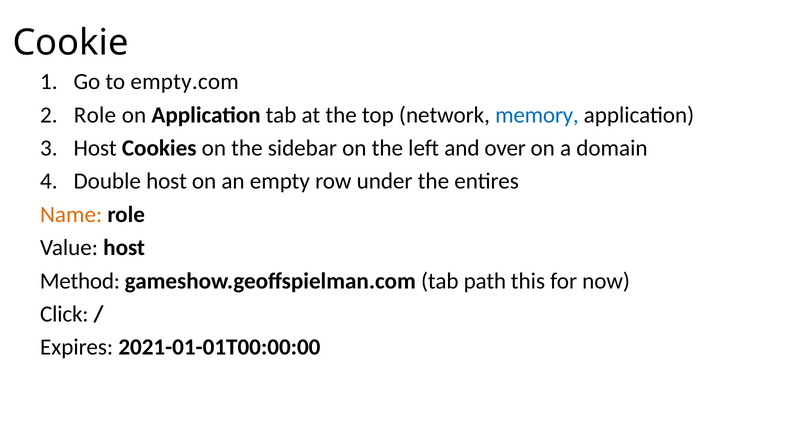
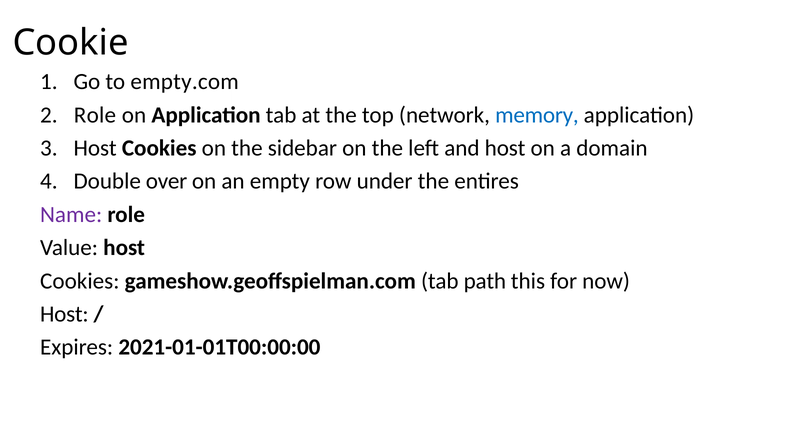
and over: over -> host
Double host: host -> over
Name colour: orange -> purple
Method at (80, 281): Method -> Cookies
Click at (64, 314): Click -> Host
